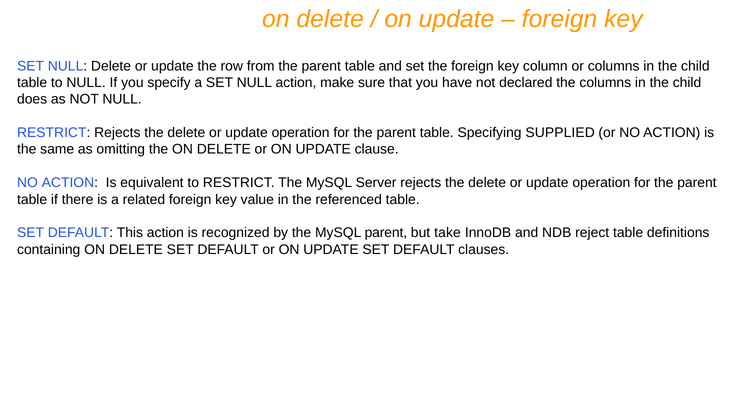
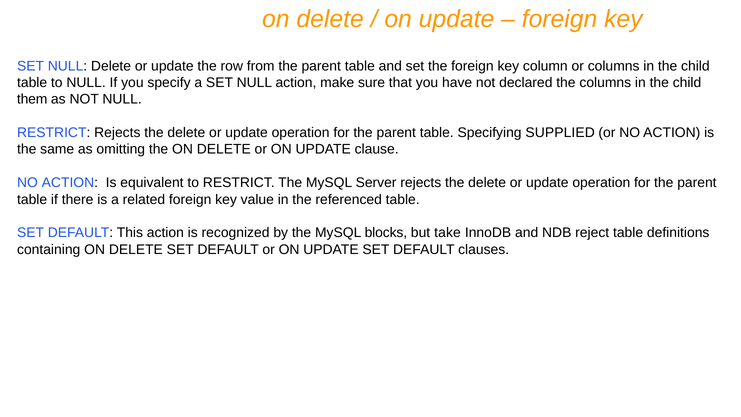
does: does -> them
MySQL parent: parent -> blocks
